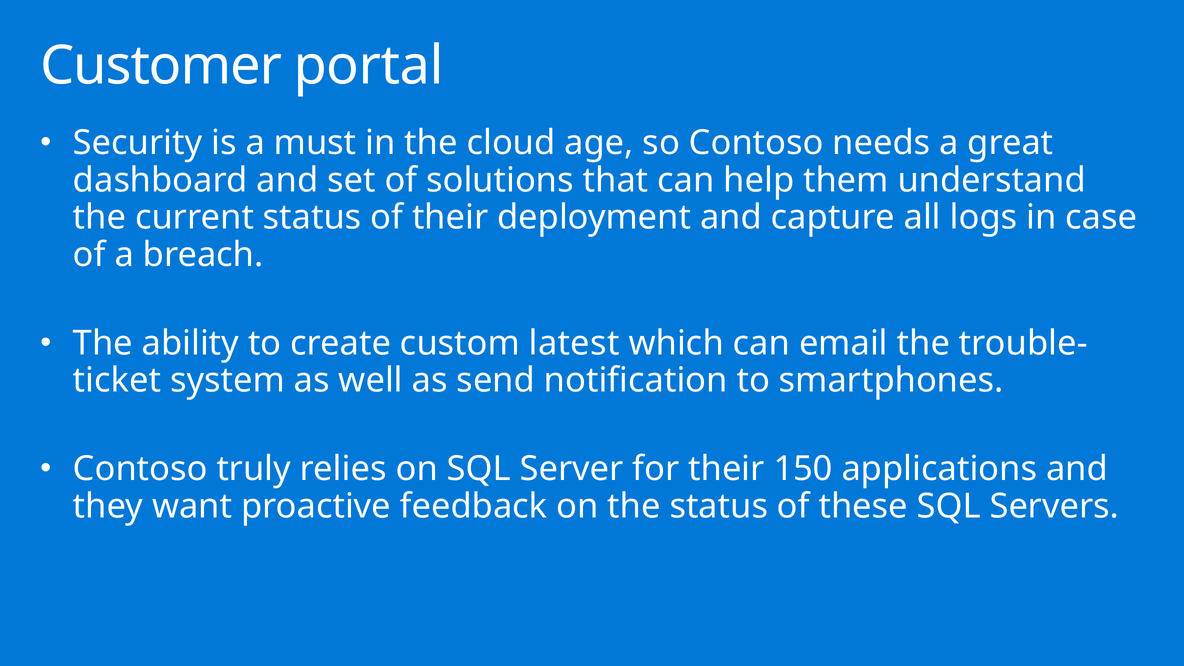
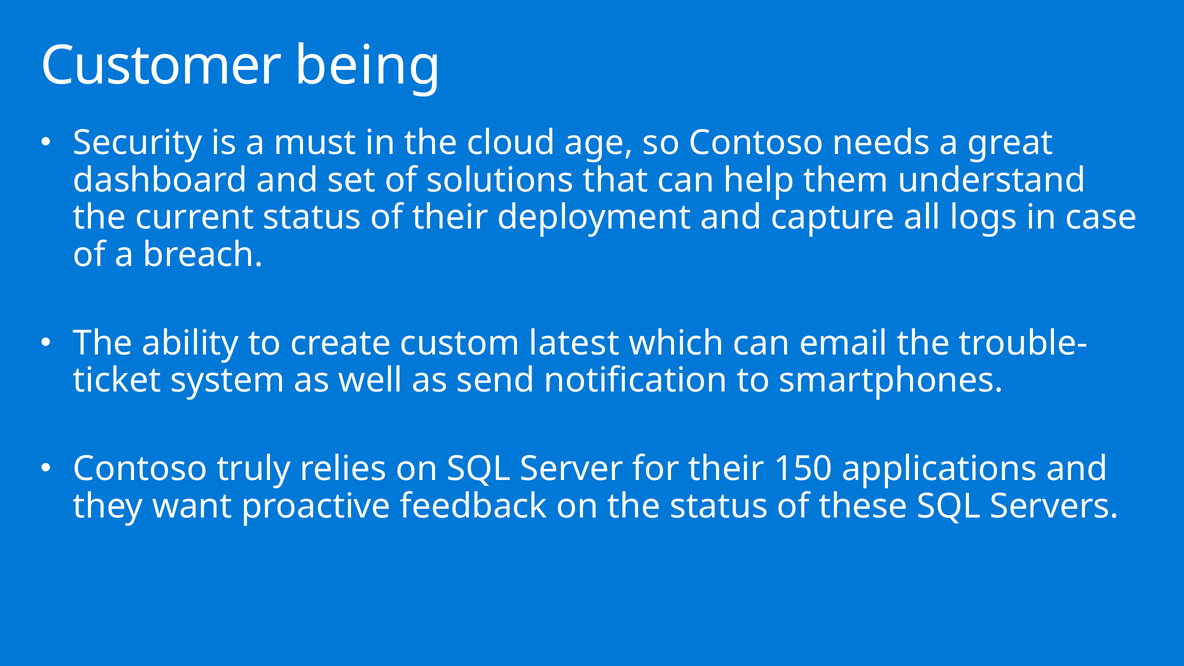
portal: portal -> being
